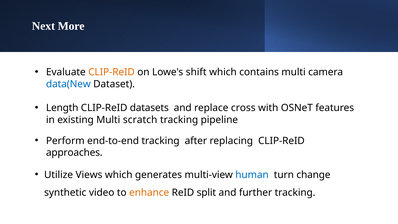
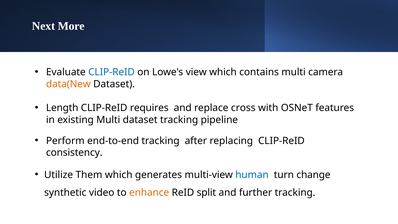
CLIP-ReID at (112, 72) colour: orange -> blue
shift: shift -> view
data(New colour: blue -> orange
datasets: datasets -> requires
Multi scratch: scratch -> dataset
approaches: approaches -> consistency
Views: Views -> Them
